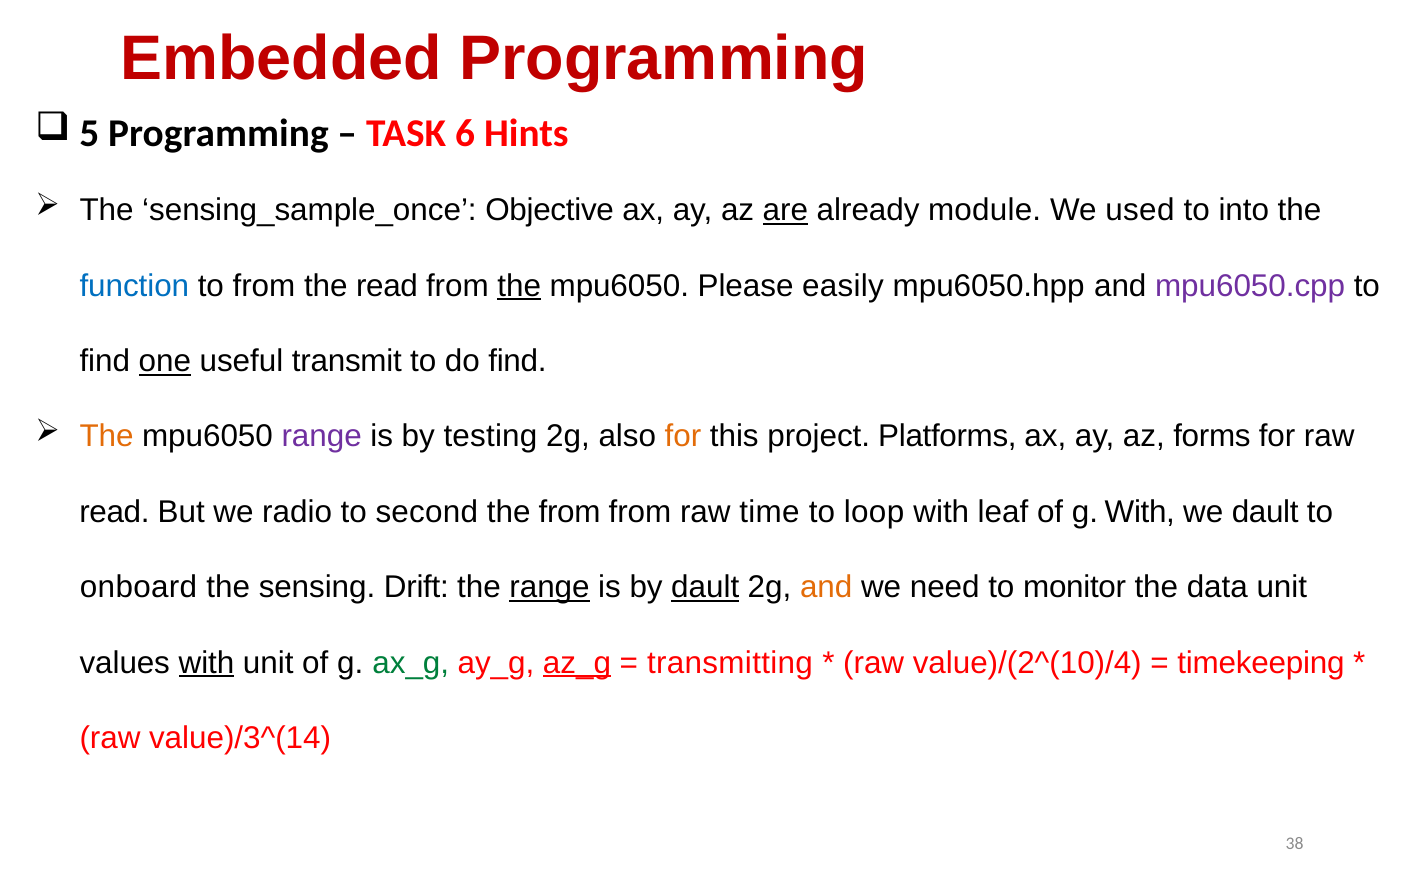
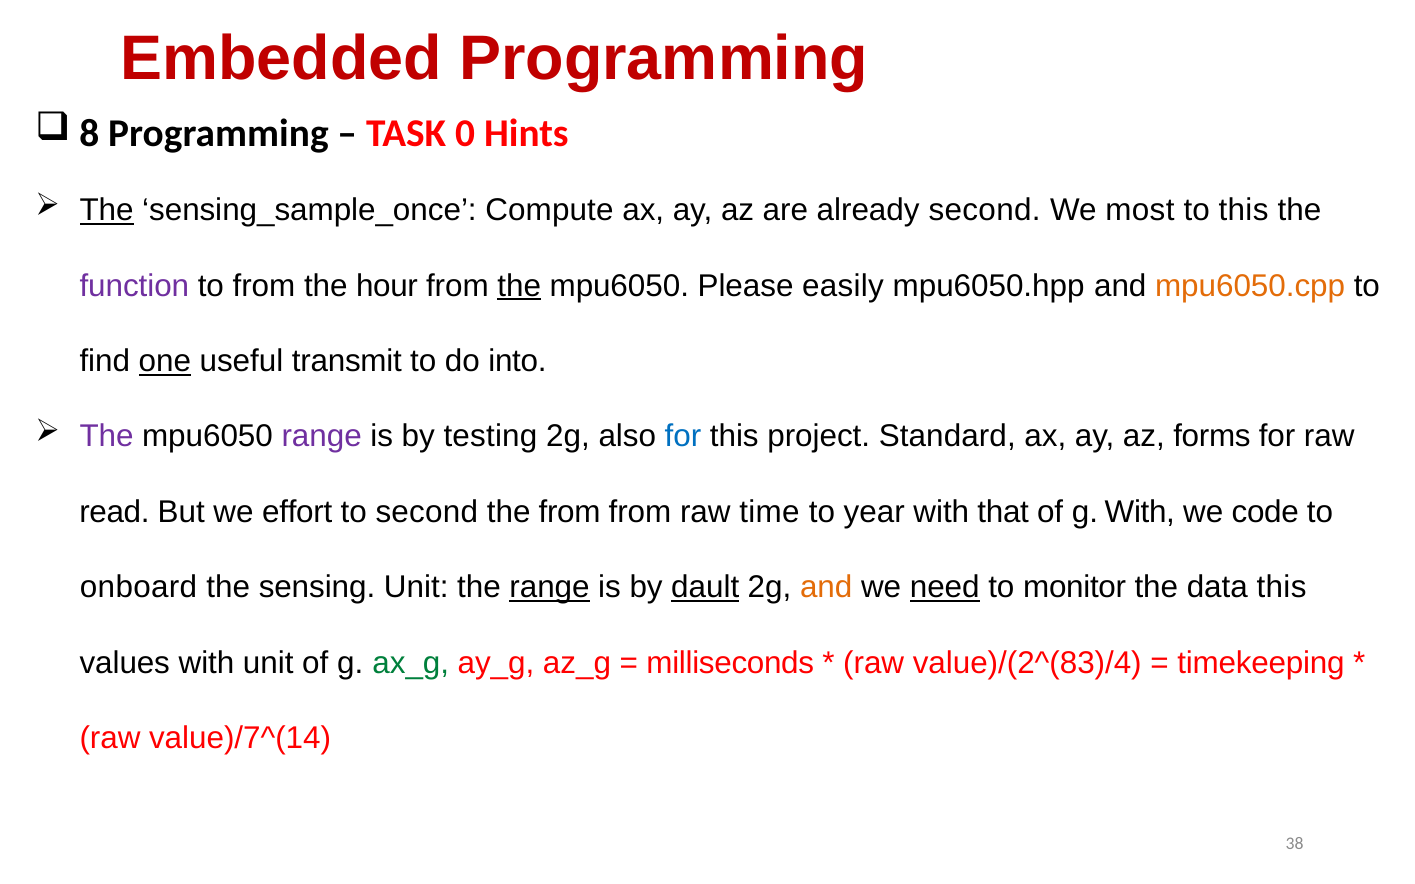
5: 5 -> 8
6: 6 -> 0
The at (107, 210) underline: none -> present
Objective: Objective -> Compute
are underline: present -> none
already module: module -> second
used: used -> most
to into: into -> this
function colour: blue -> purple
the read: read -> hour
mpu6050.cpp colour: purple -> orange
do find: find -> into
The at (107, 437) colour: orange -> purple
for at (683, 437) colour: orange -> blue
Platforms: Platforms -> Standard
radio: radio -> effort
loop: loop -> year
leaf: leaf -> that
we dault: dault -> code
sensing Drift: Drift -> Unit
need underline: none -> present
data unit: unit -> this
with at (206, 663) underline: present -> none
az_g underline: present -> none
transmitting: transmitting -> milliseconds
value)/(2^(10)/4: value)/(2^(10)/4 -> value)/(2^(83)/4
value)/3^(14: value)/3^(14 -> value)/7^(14
